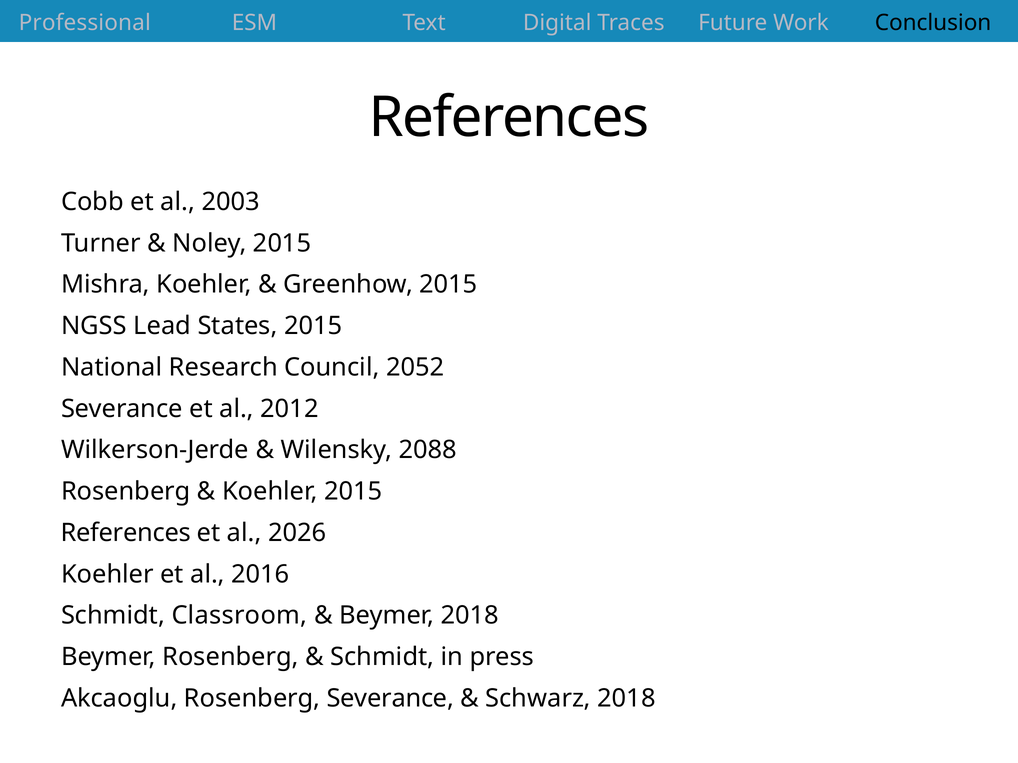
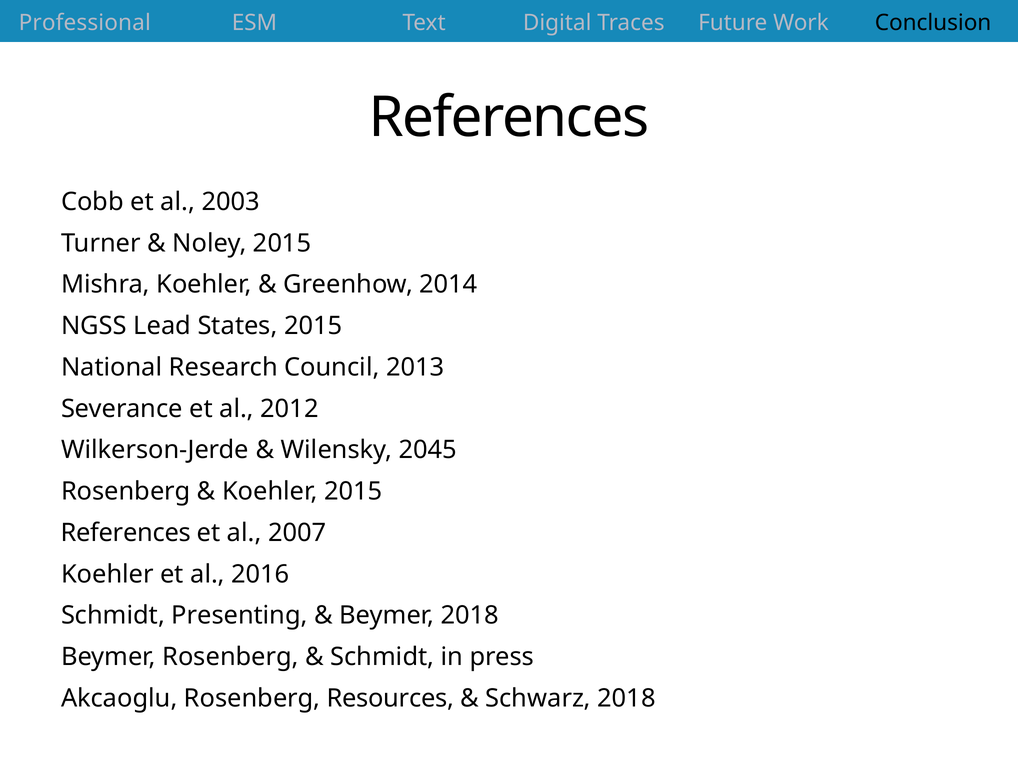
Greenhow 2015: 2015 -> 2014
2052: 2052 -> 2013
2088: 2088 -> 2045
2026: 2026 -> 2007
Classroom: Classroom -> Presenting
Rosenberg Severance: Severance -> Resources
